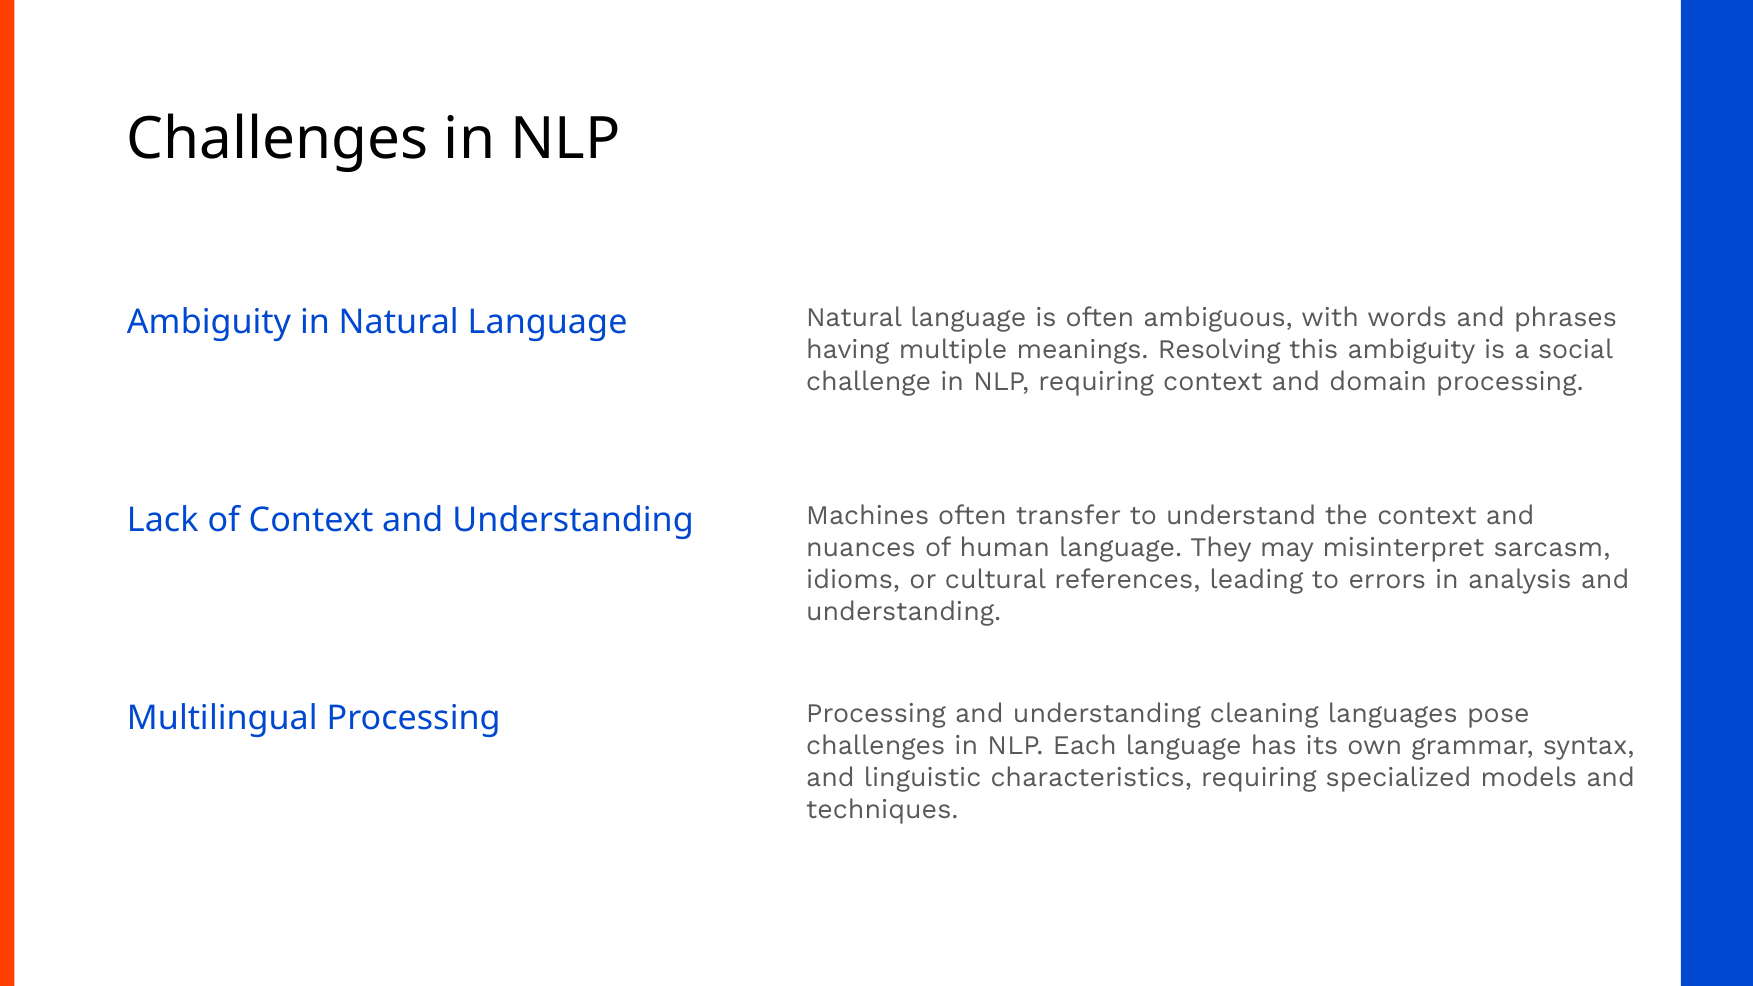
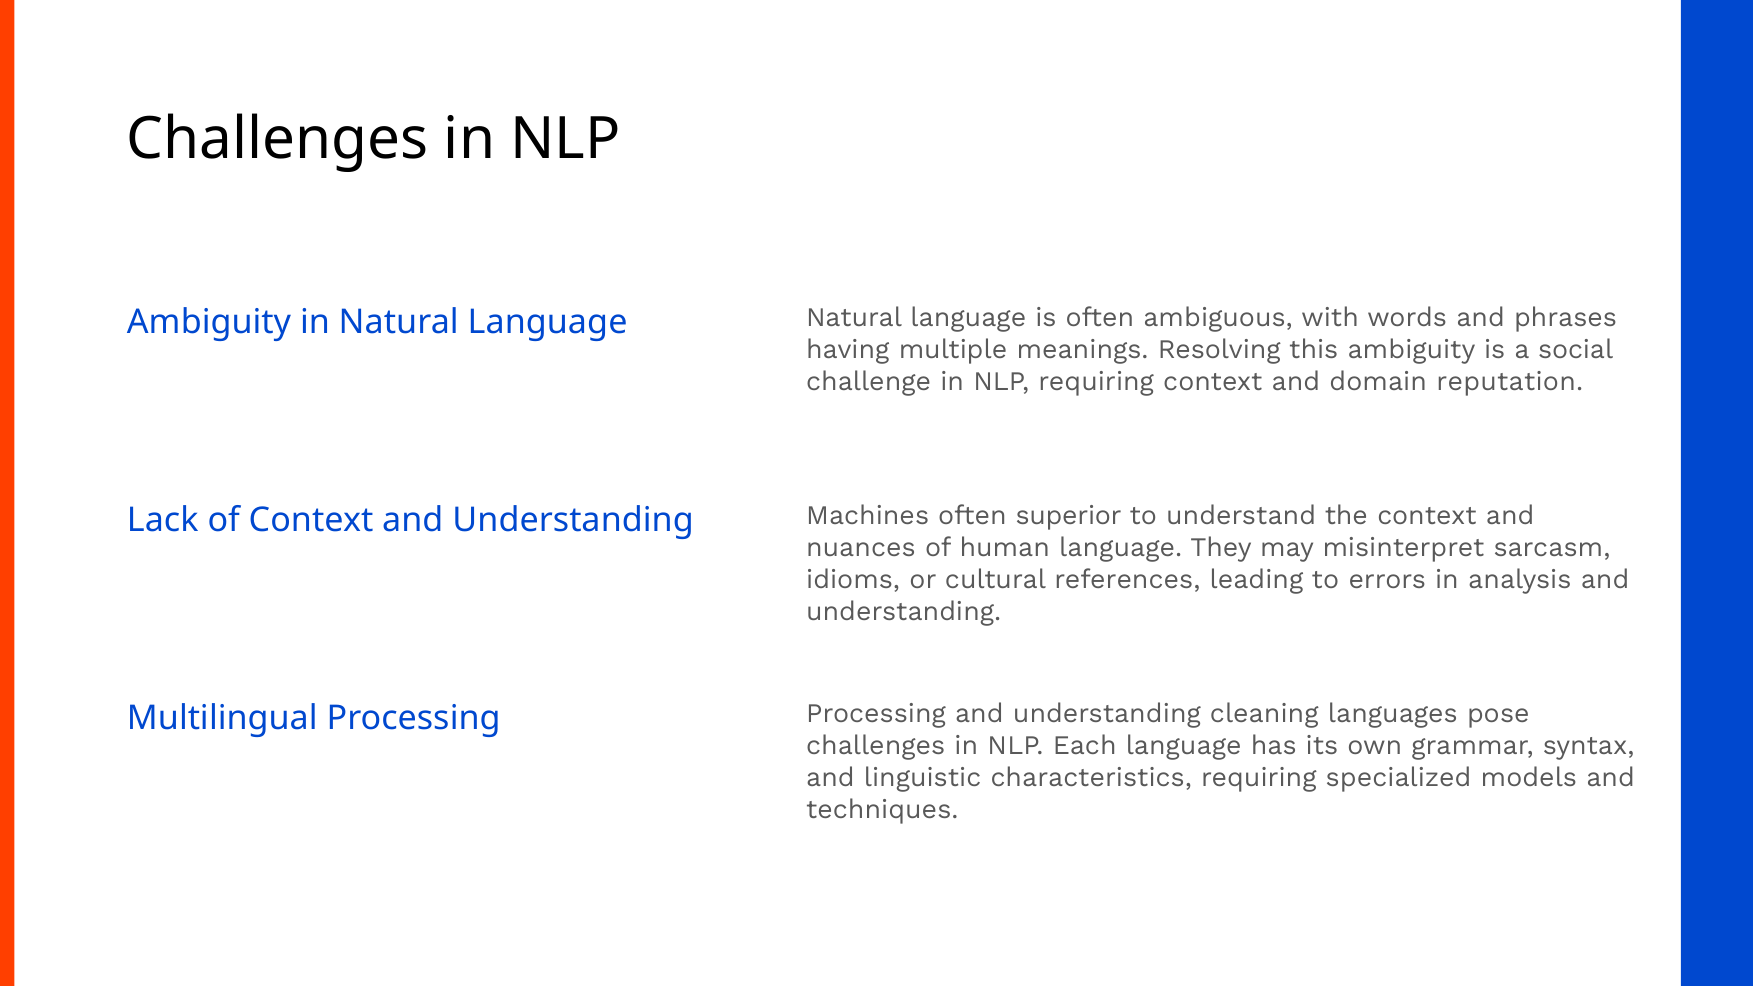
domain processing: processing -> reputation
transfer: transfer -> superior
